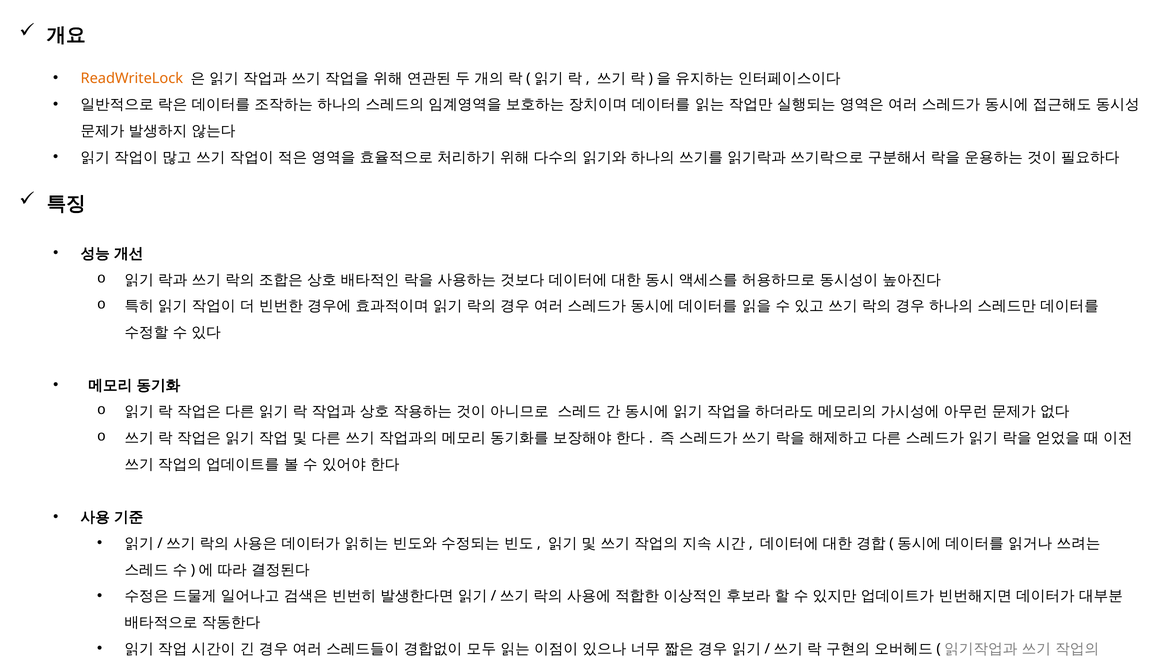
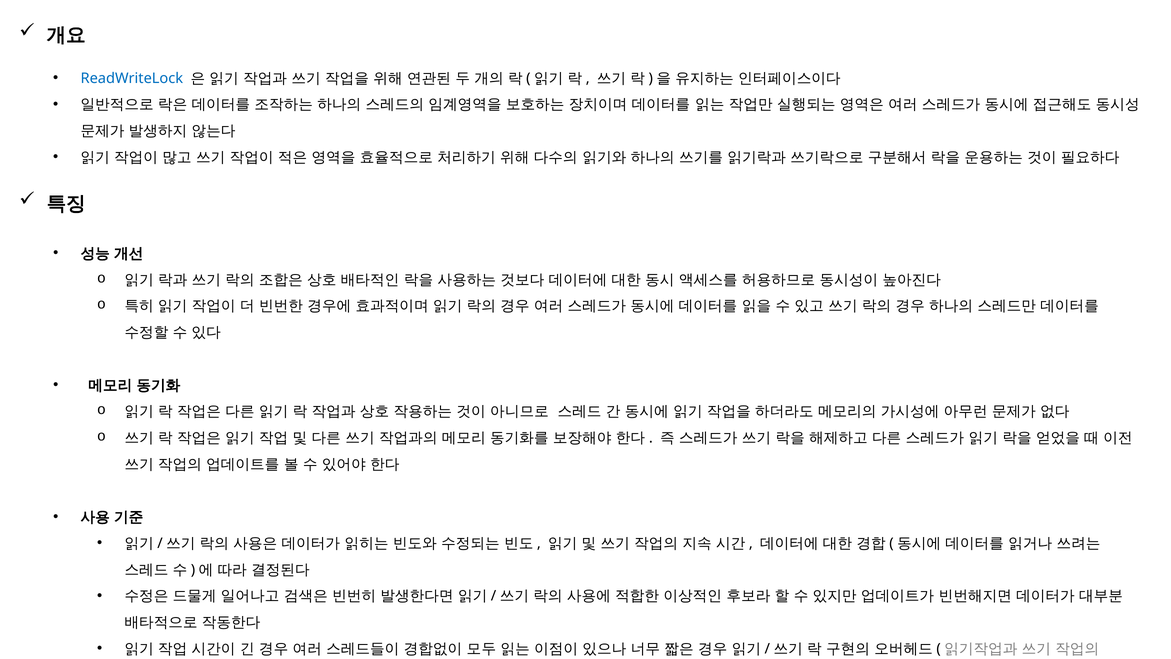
ReadWriteLock colour: orange -> blue
